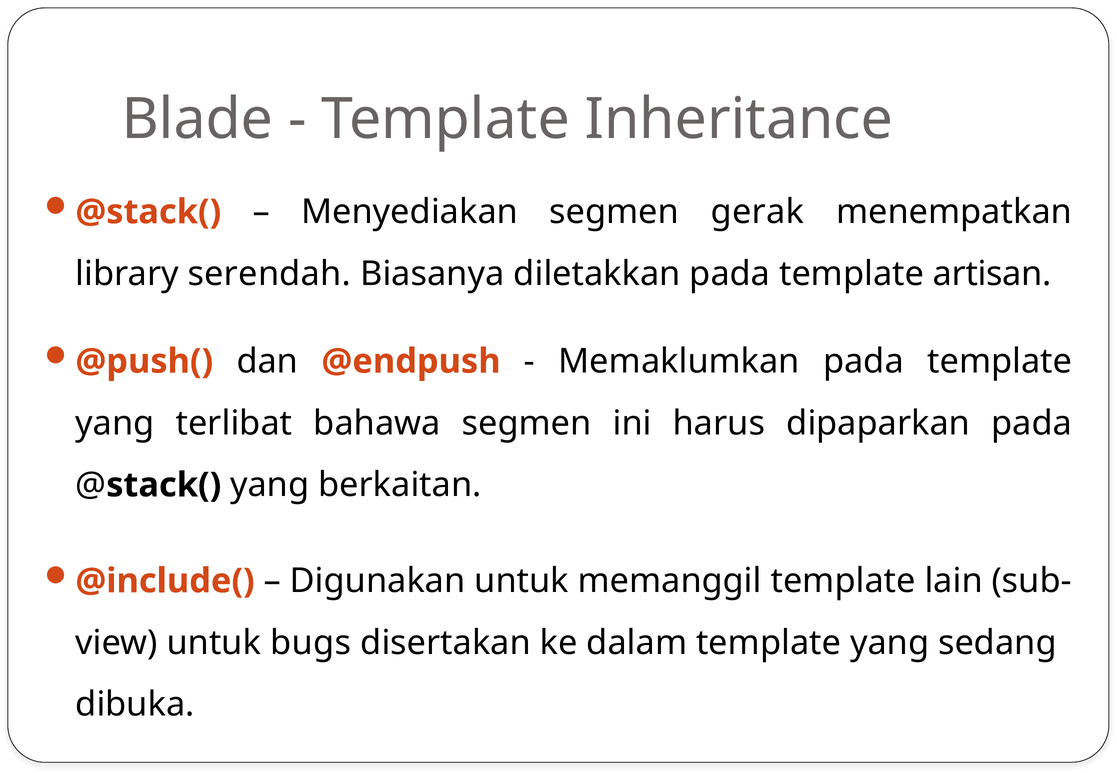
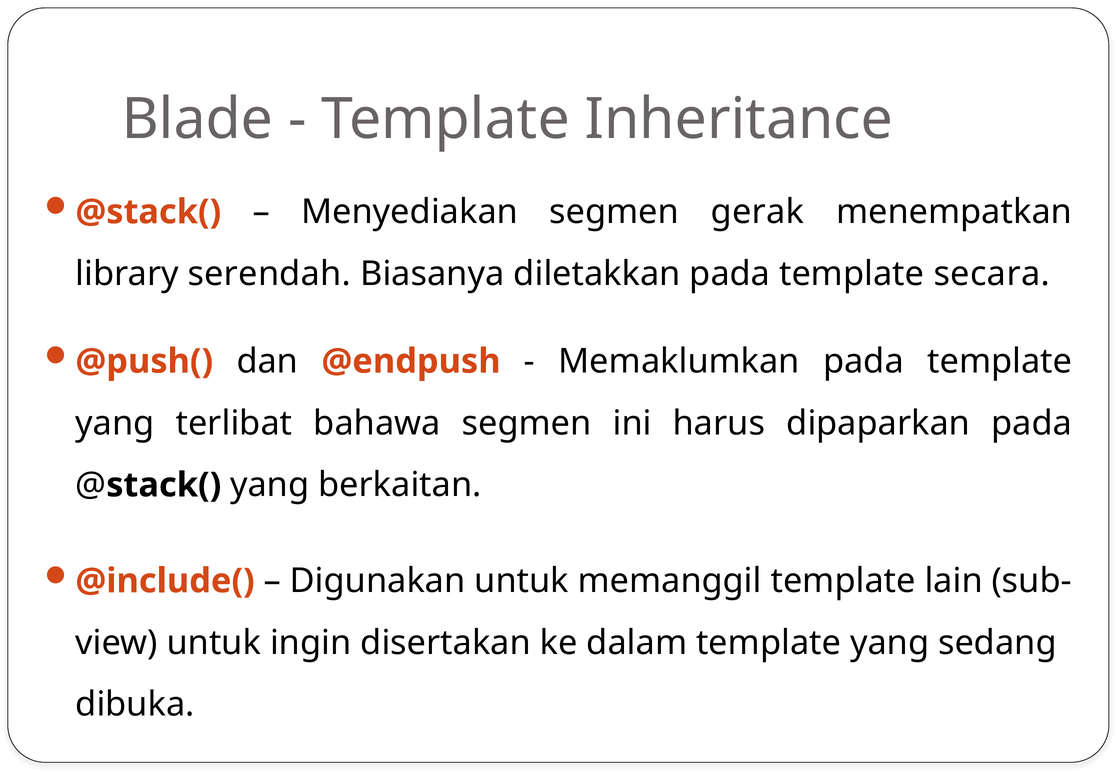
artisan: artisan -> secara
bugs: bugs -> ingin
